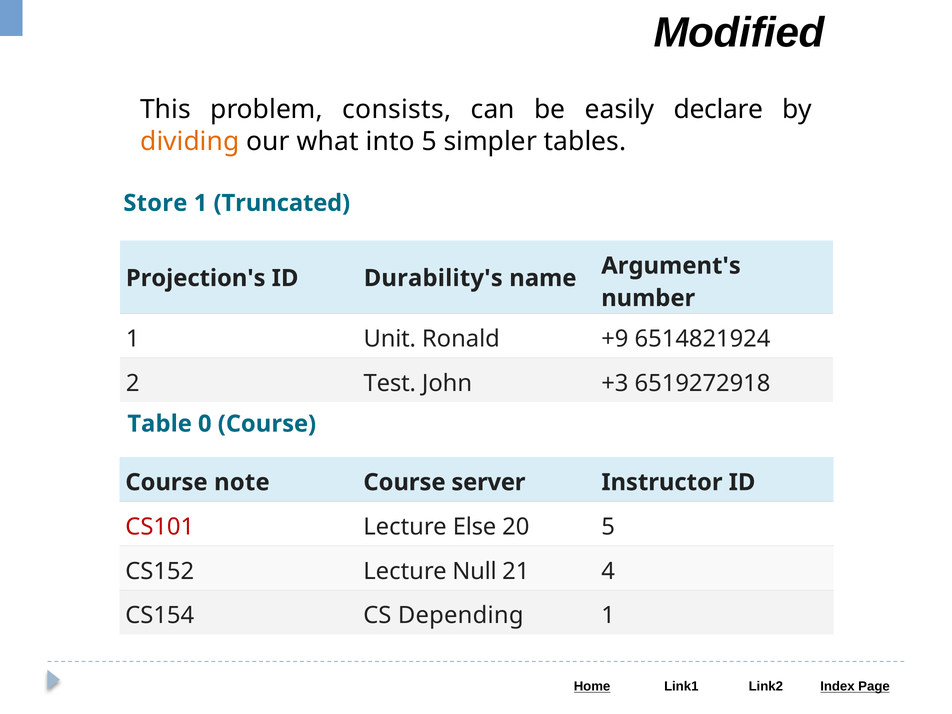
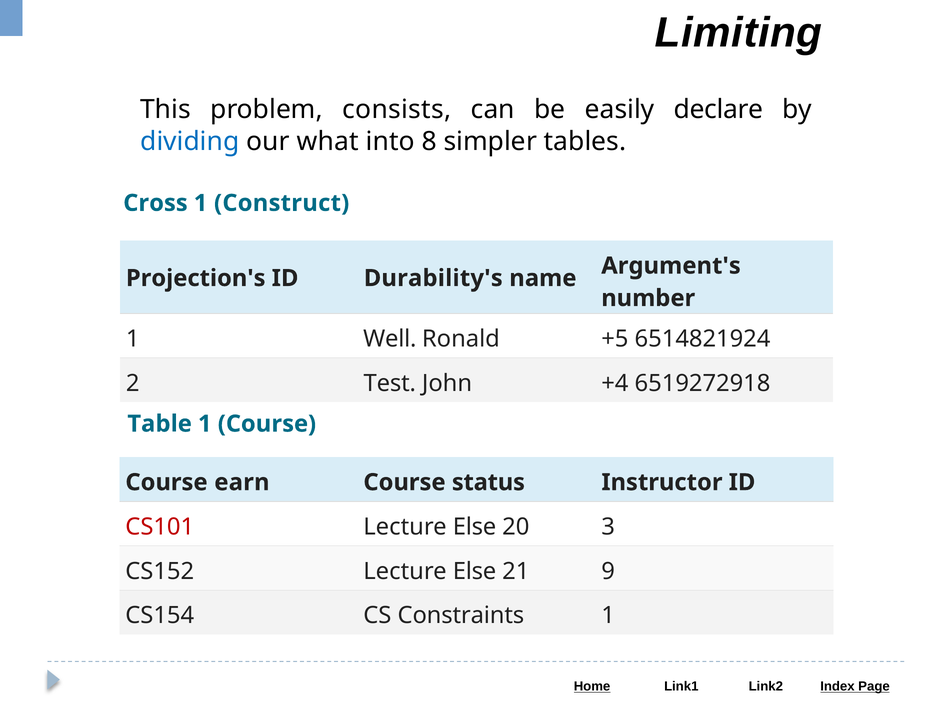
Modified: Modified -> Limiting
dividing colour: orange -> blue
into 5: 5 -> 8
Store: Store -> Cross
Truncated: Truncated -> Construct
Unit: Unit -> Well
+9: +9 -> +5
+3: +3 -> +4
Table 0: 0 -> 1
note: note -> earn
server: server -> status
20 5: 5 -> 3
CS152 Lecture Null: Null -> Else
4: 4 -> 9
Depending: Depending -> Constraints
